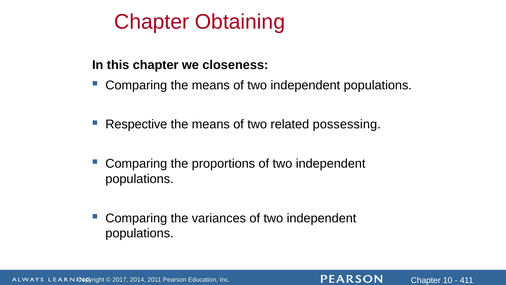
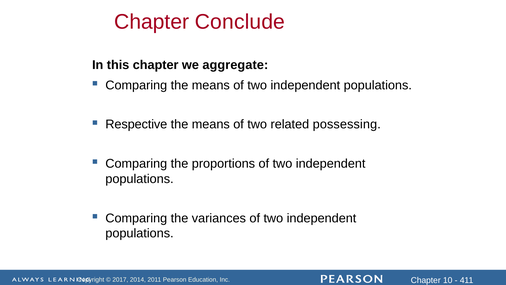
Obtaining: Obtaining -> Conclude
closeness: closeness -> aggregate
